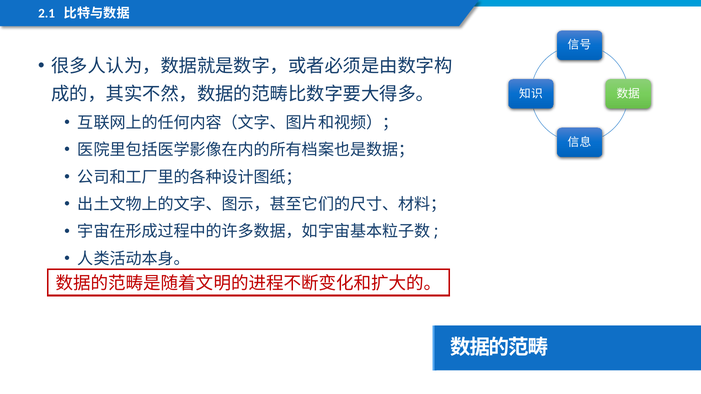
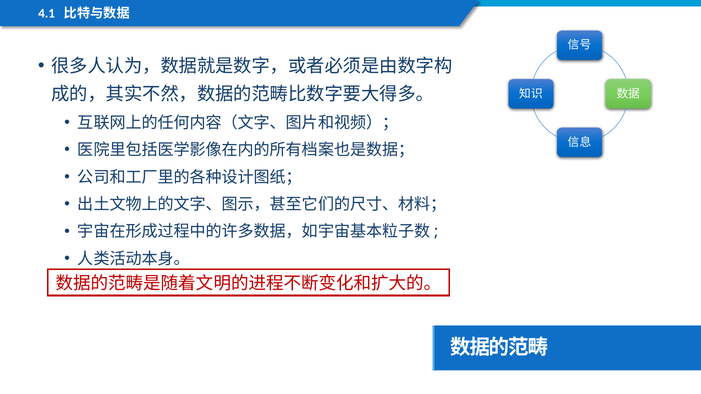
2.1: 2.1 -> 4.1
